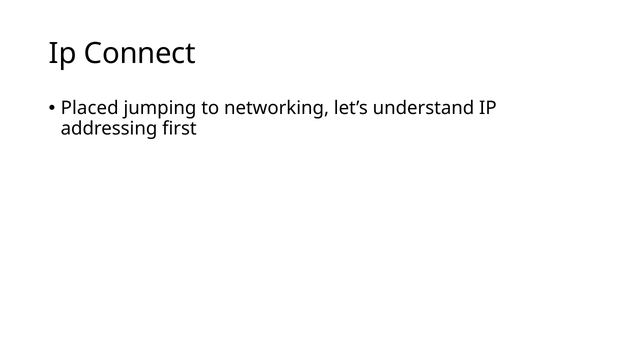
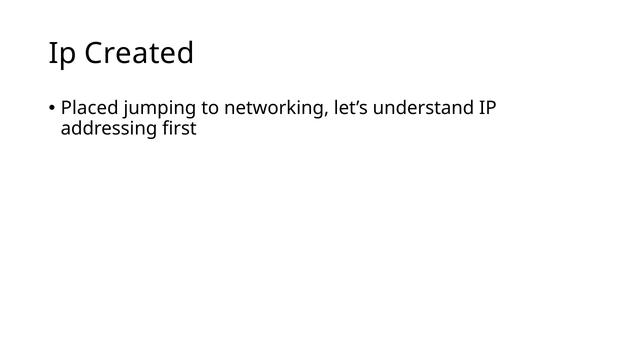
Connect: Connect -> Created
